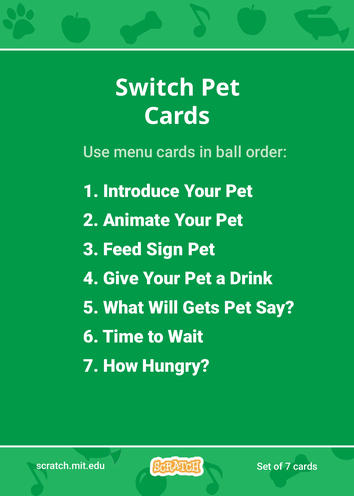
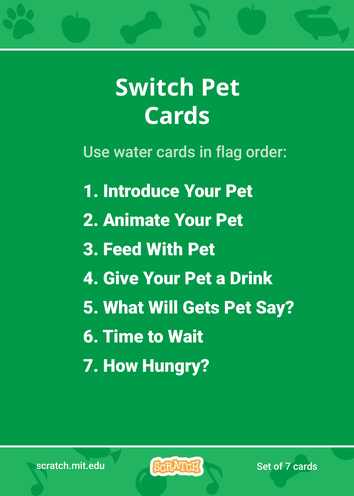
menu: menu -> water
ball: ball -> flag
Sign: Sign -> With
